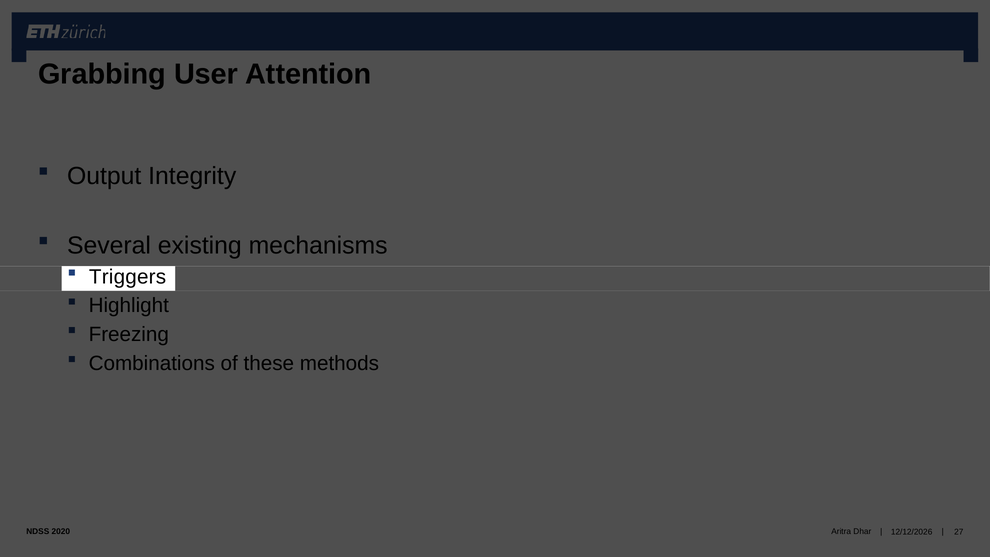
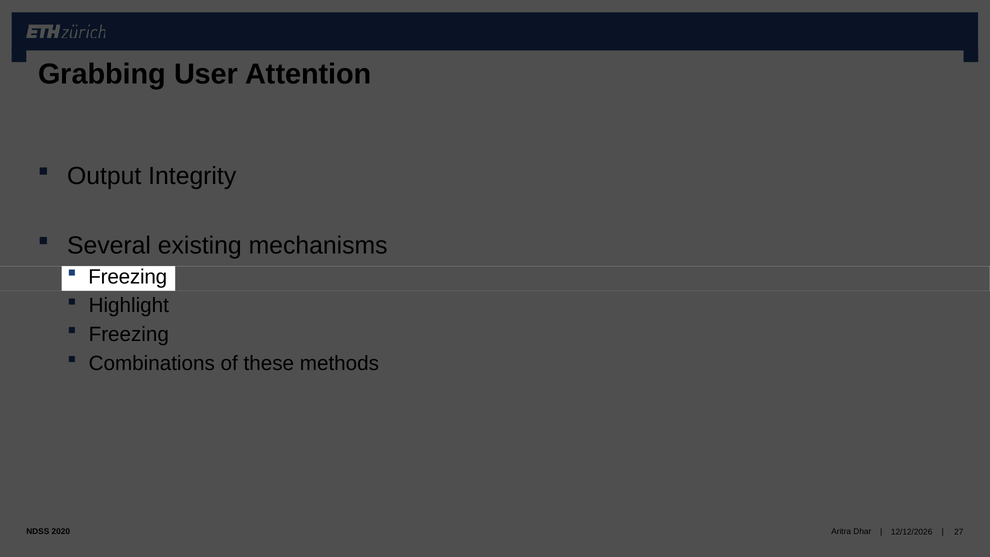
Triggers at (128, 277): Triggers -> Freezing
